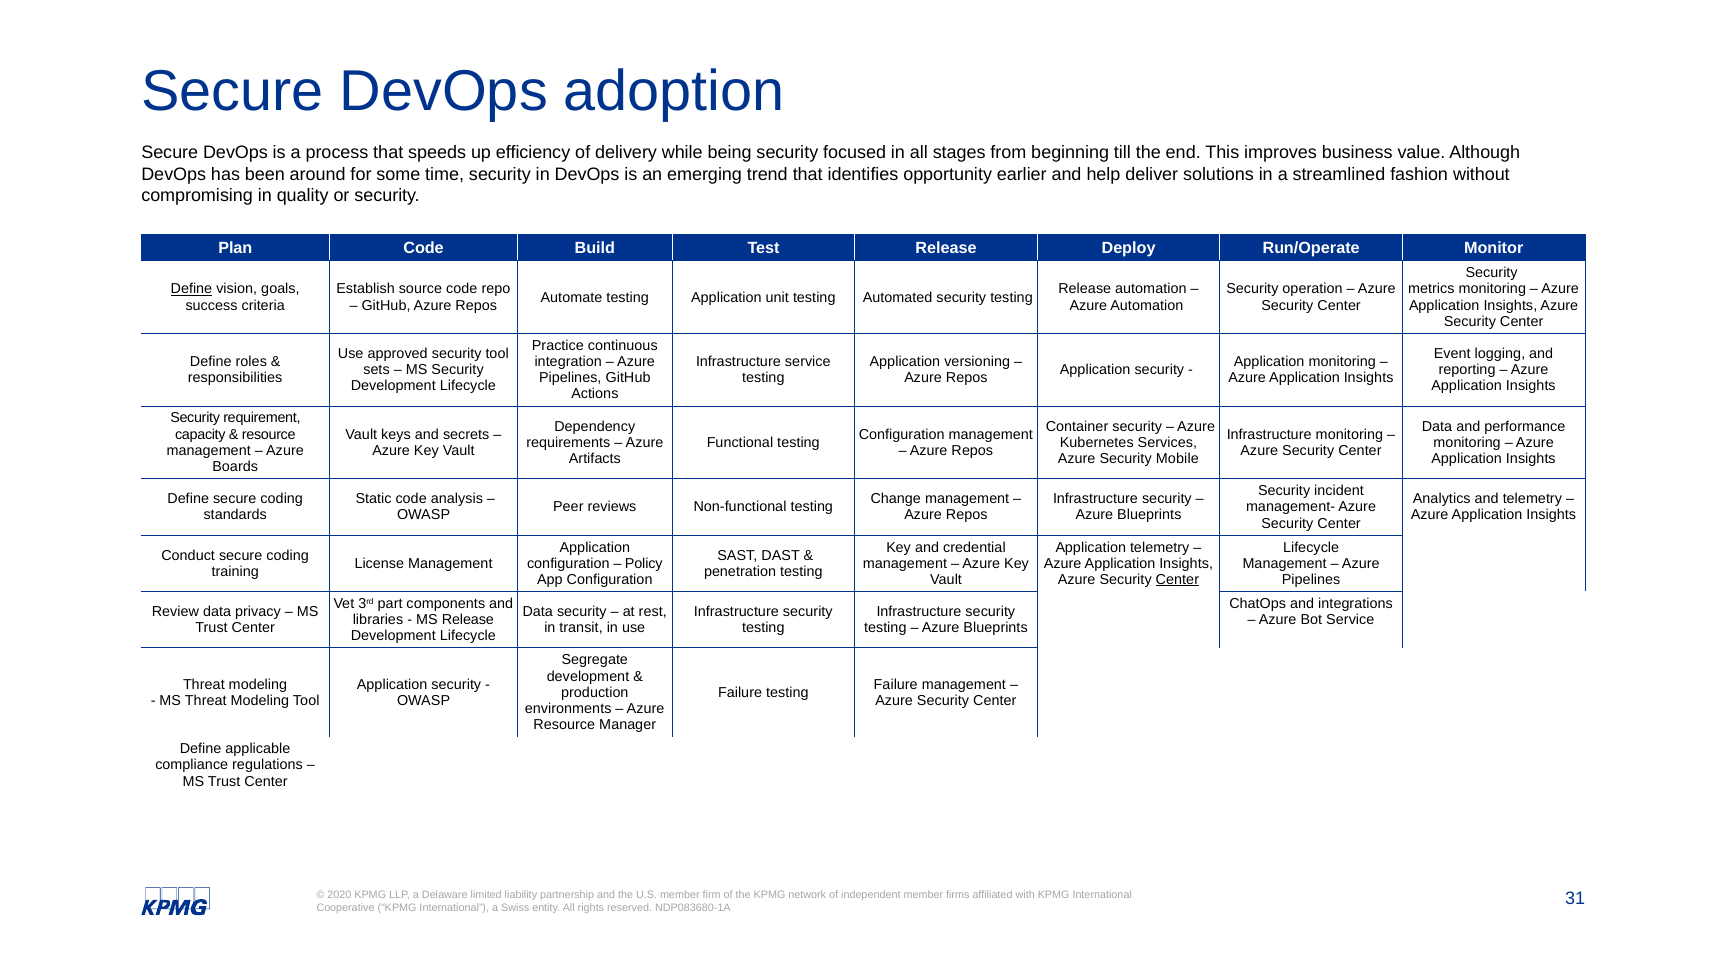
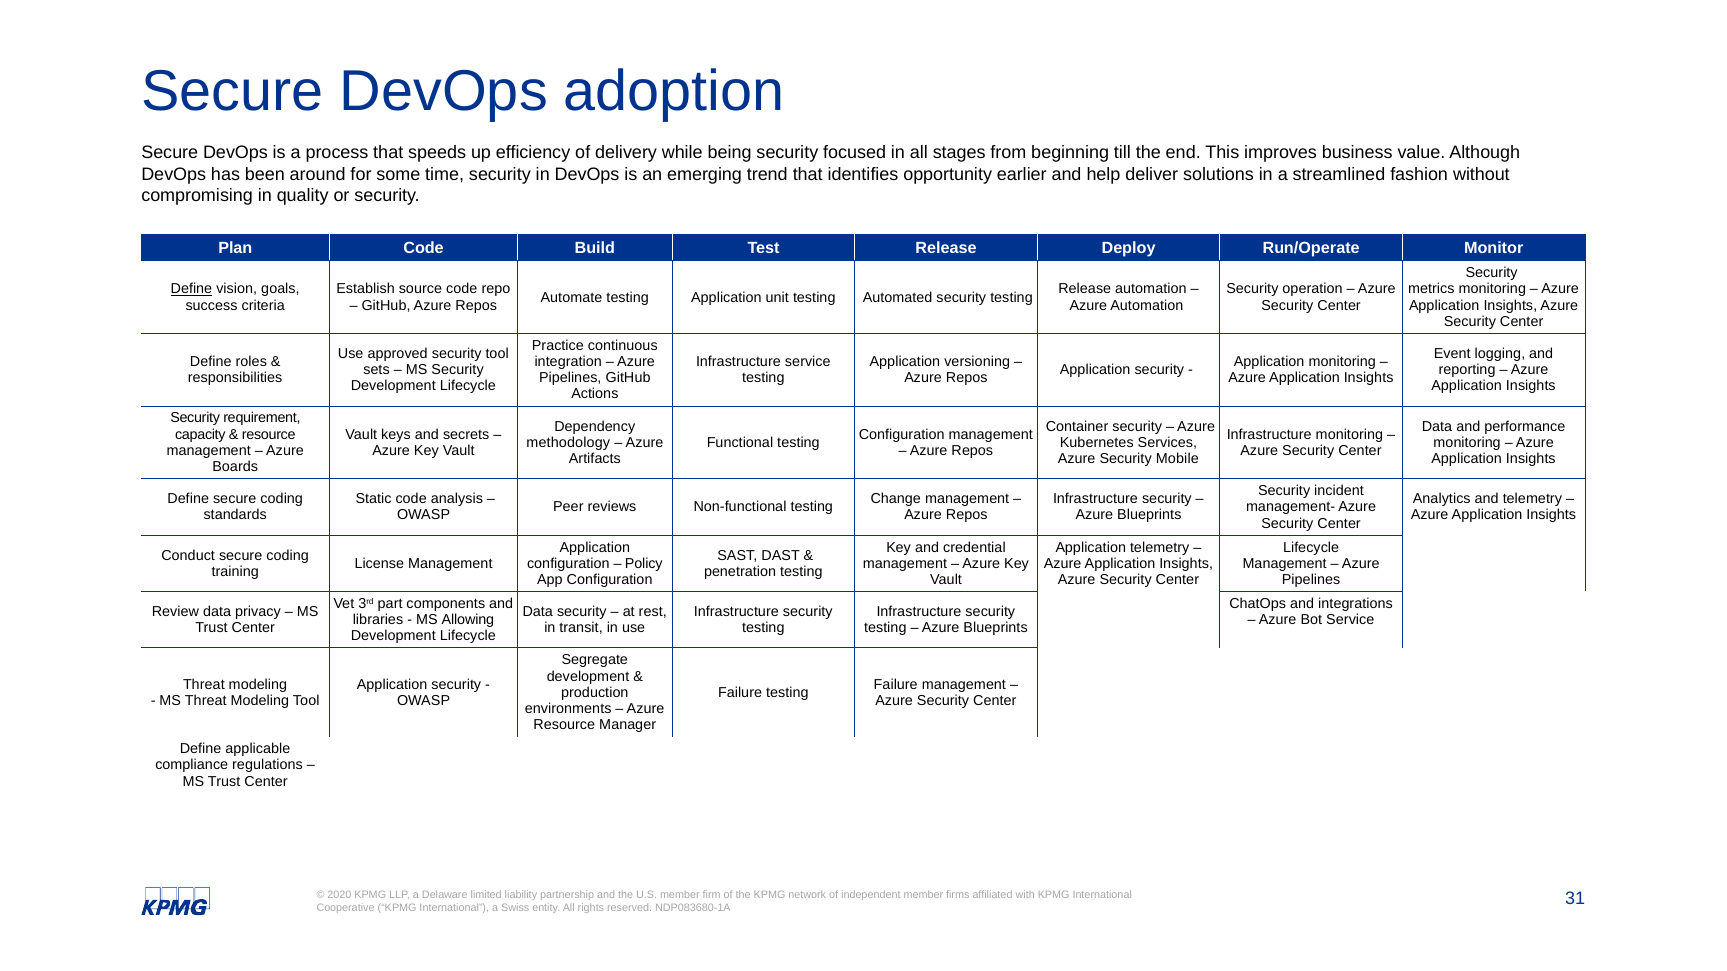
requirements: requirements -> methodology
Center at (1177, 580) underline: present -> none
MS Release: Release -> Allowing
